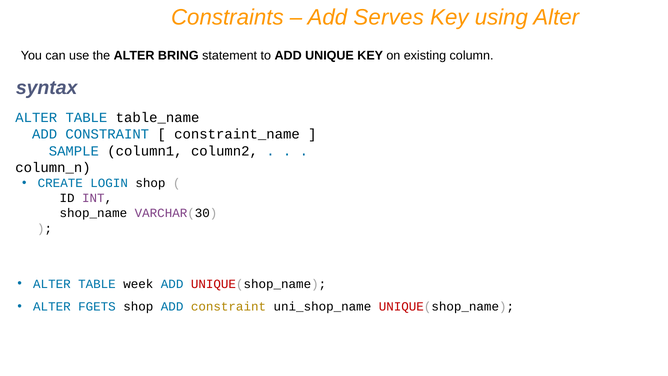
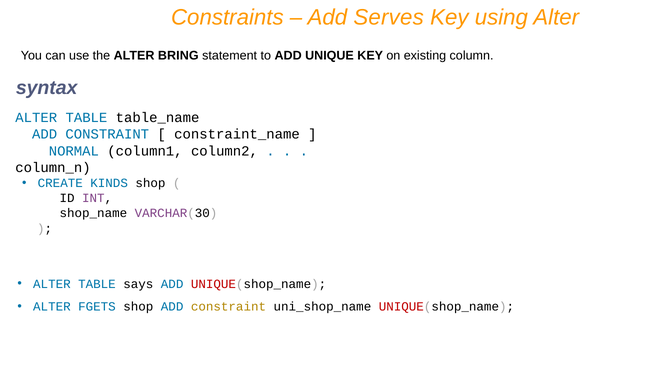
SAMPLE: SAMPLE -> NORMAL
LOGIN: LOGIN -> KINDS
week: week -> says
